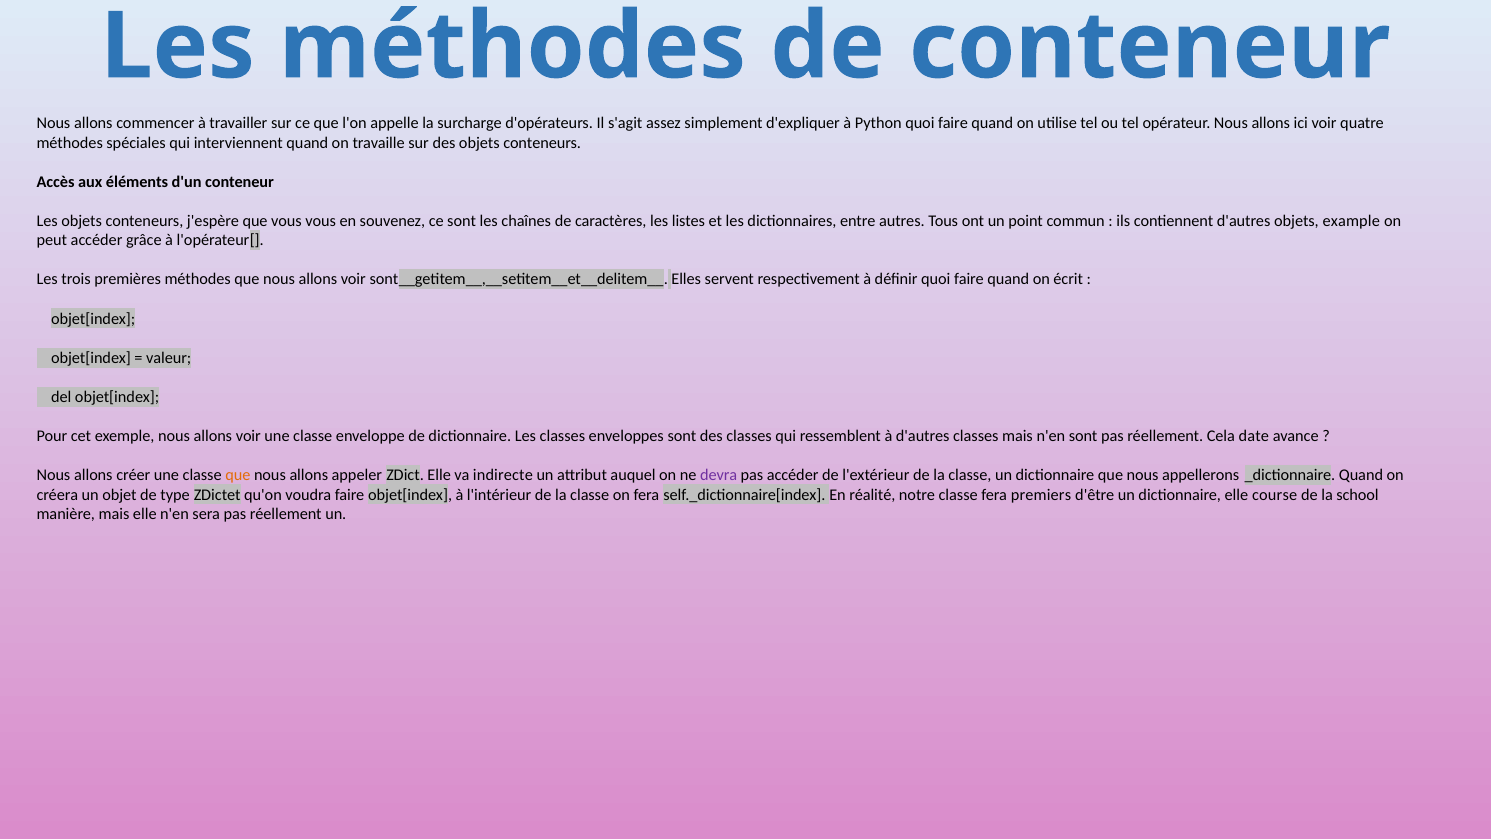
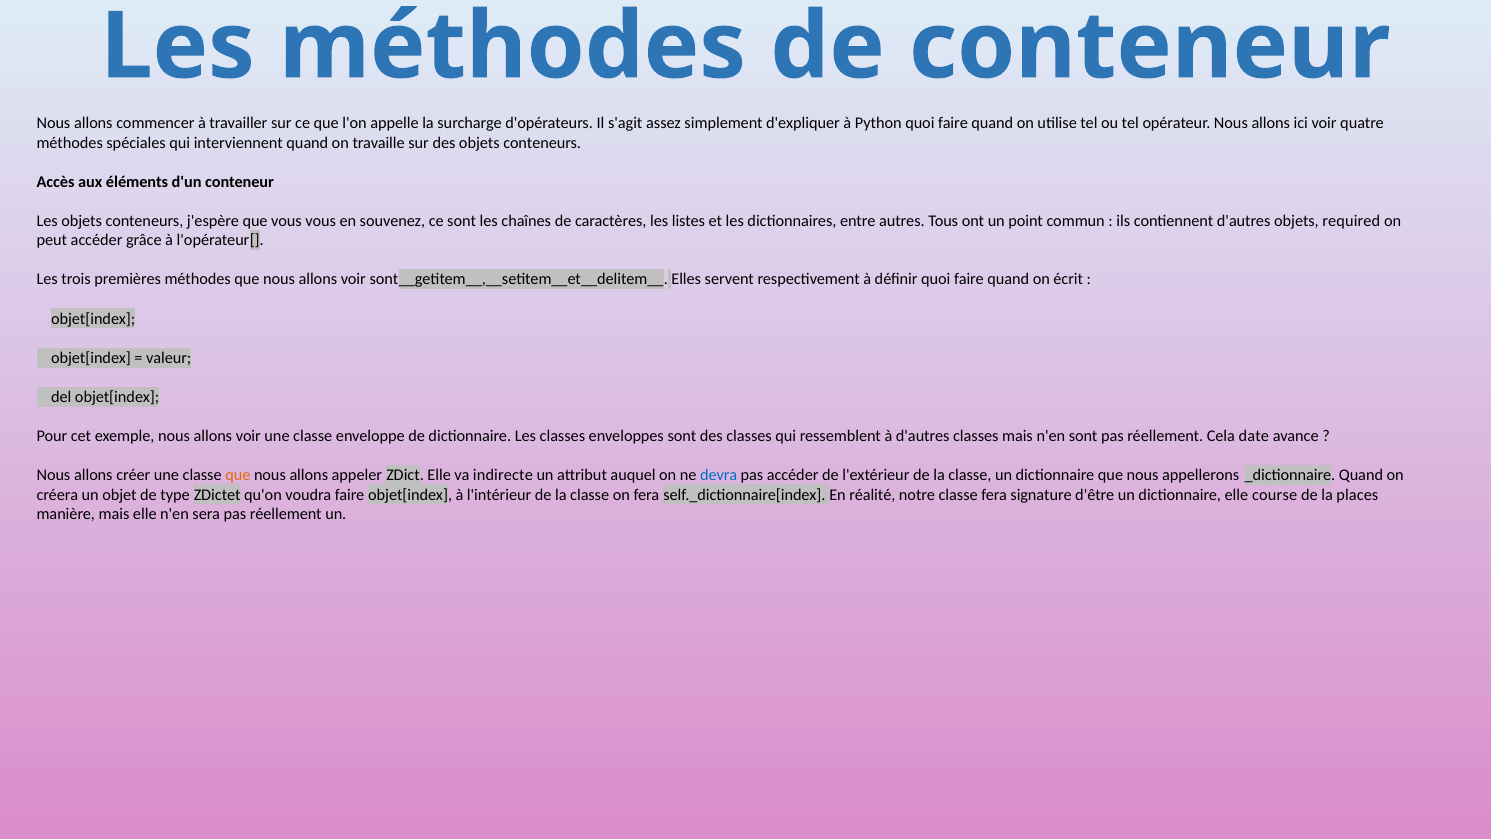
example: example -> required
devra colour: purple -> blue
premiers: premiers -> signature
school: school -> places
